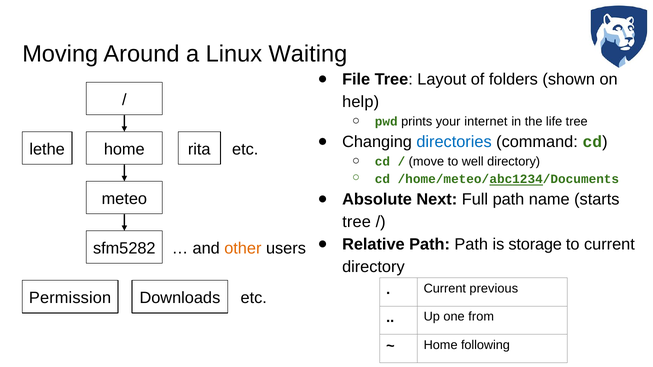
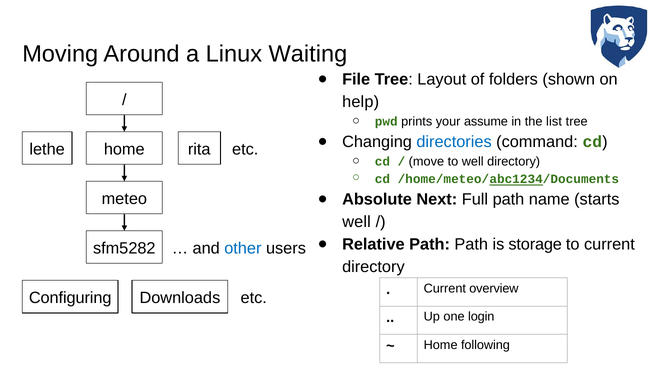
internet: internet -> assume
life: life -> list
tree at (357, 222): tree -> well
other colour: orange -> blue
previous: previous -> overview
Permission: Permission -> Configuring
from: from -> login
